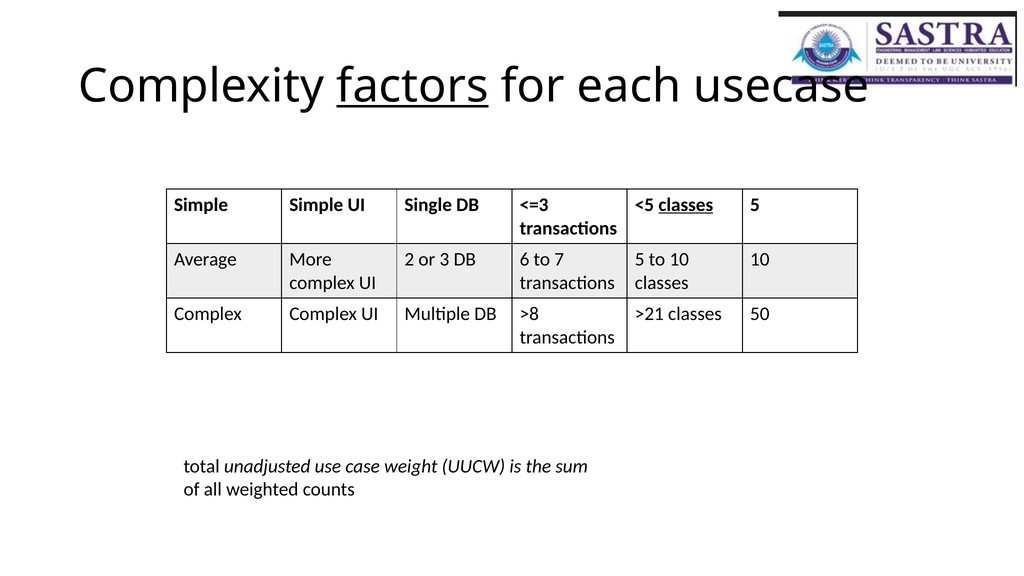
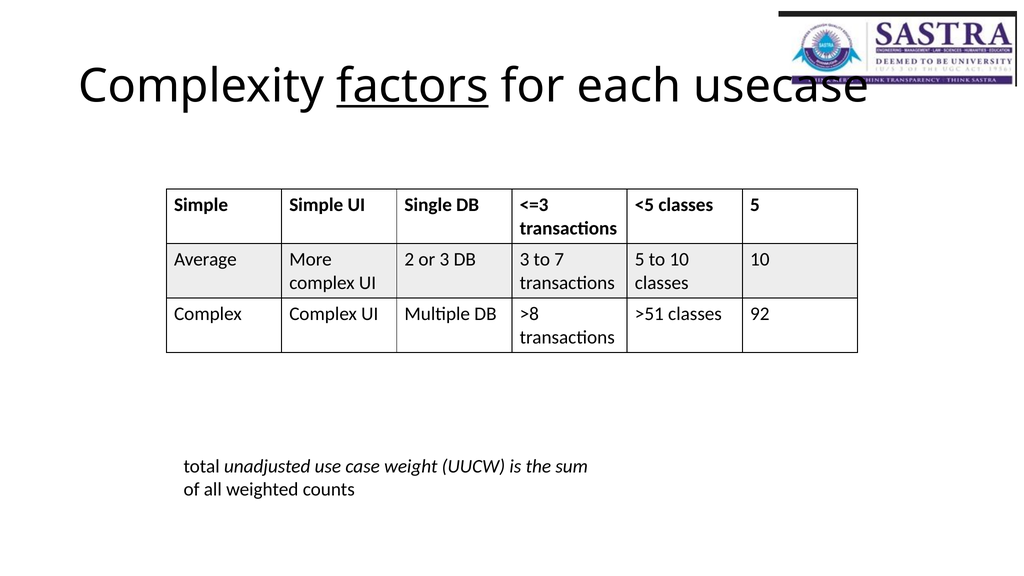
classes at (686, 205) underline: present -> none
DB 6: 6 -> 3
>21: >21 -> >51
50: 50 -> 92
